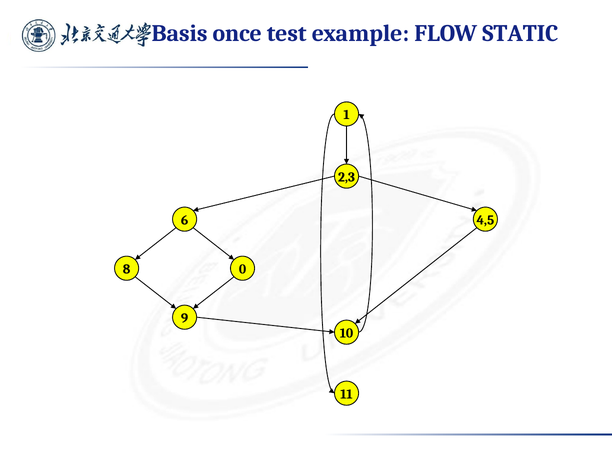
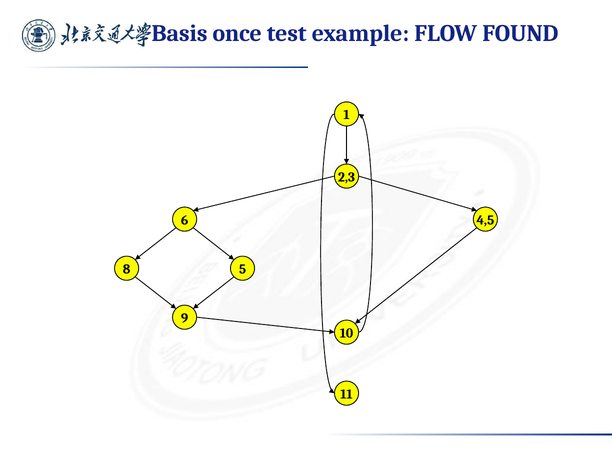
STATIC: STATIC -> FOUND
0: 0 -> 5
